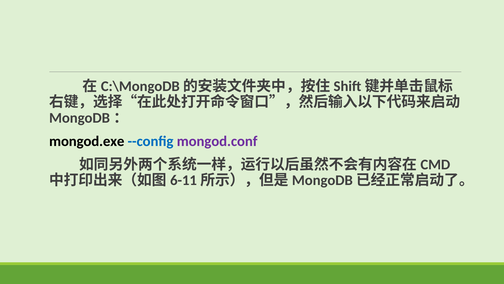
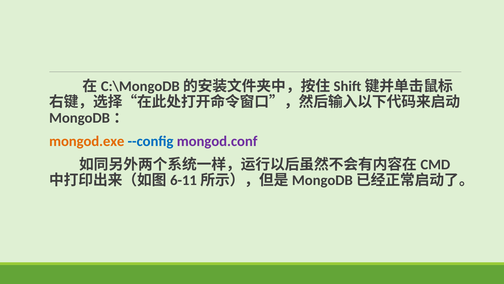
mongod.exe colour: black -> orange
